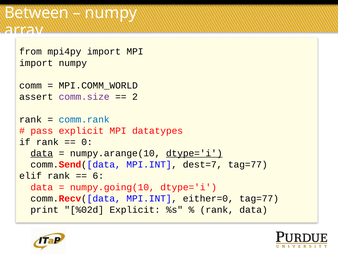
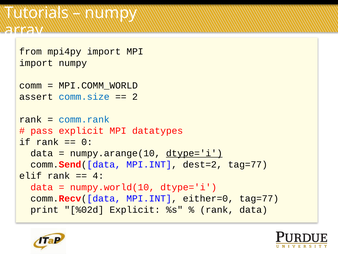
Between: Between -> Tutorials
comm.size colour: purple -> blue
data at (42, 153) underline: present -> none
dest=7: dest=7 -> dest=2
6: 6 -> 4
numpy.going(10: numpy.going(10 -> numpy.world(10
